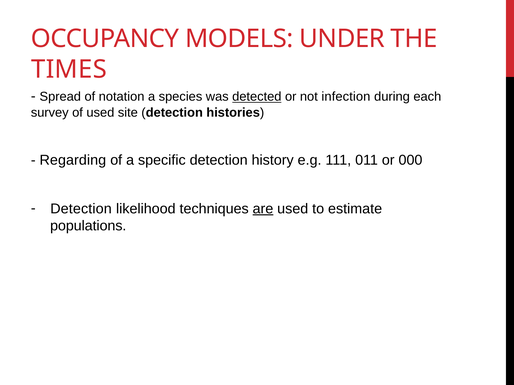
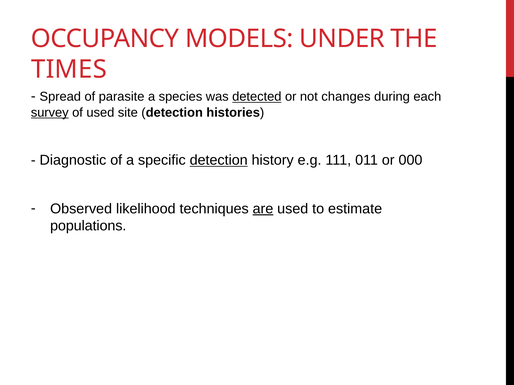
notation: notation -> parasite
infection: infection -> changes
survey underline: none -> present
Regarding: Regarding -> Diagnostic
detection at (219, 160) underline: none -> present
Detection at (81, 209): Detection -> Observed
